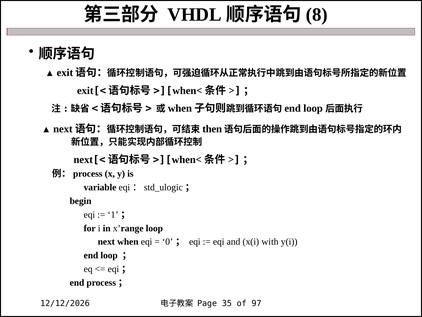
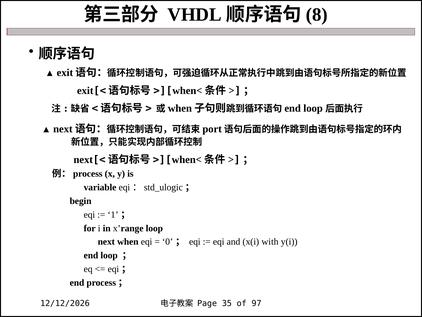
then: then -> port
